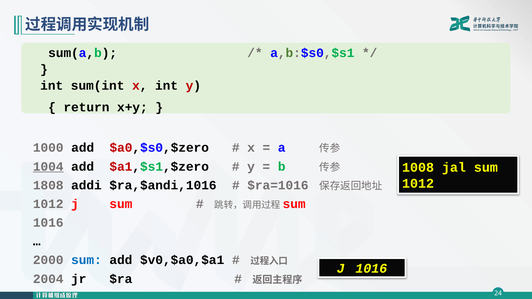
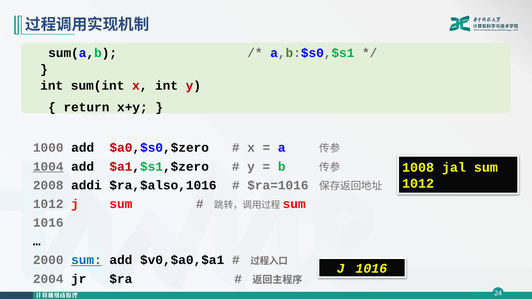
1808: 1808 -> 2008
$ra,$andi,1016: $ra,$andi,1016 -> $ra,$also,1016
sum at (86, 260) underline: none -> present
